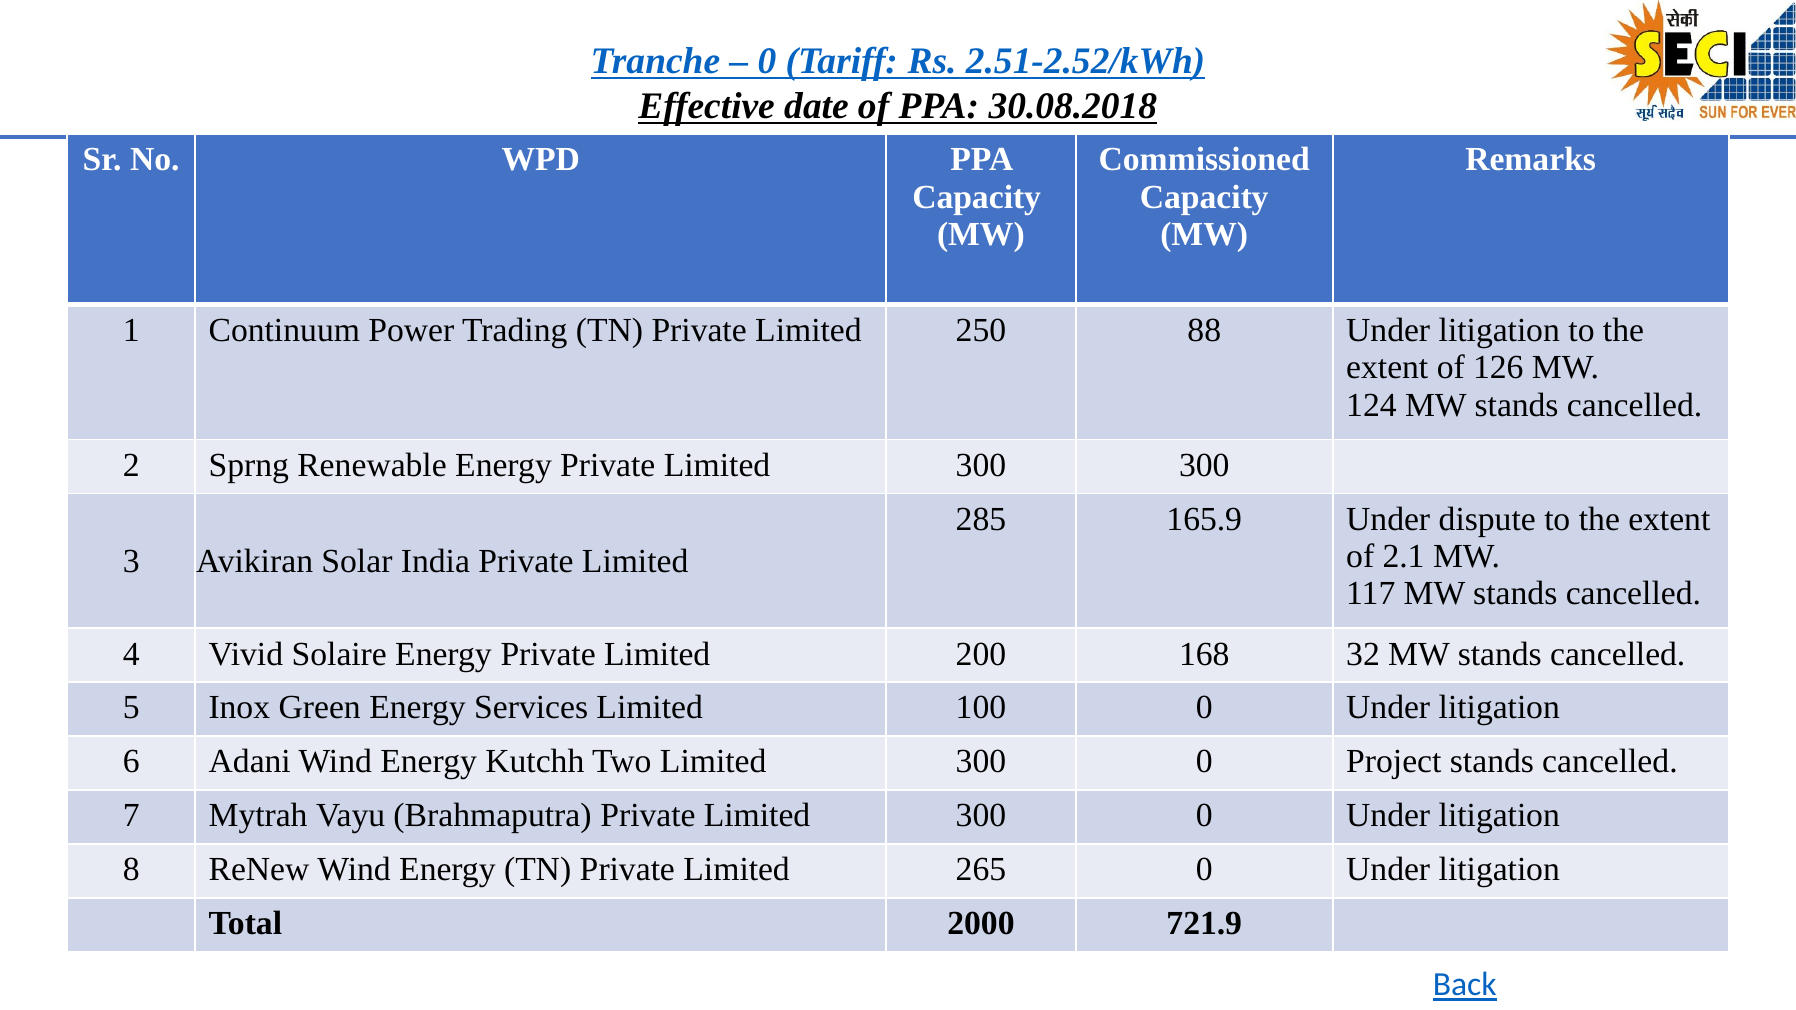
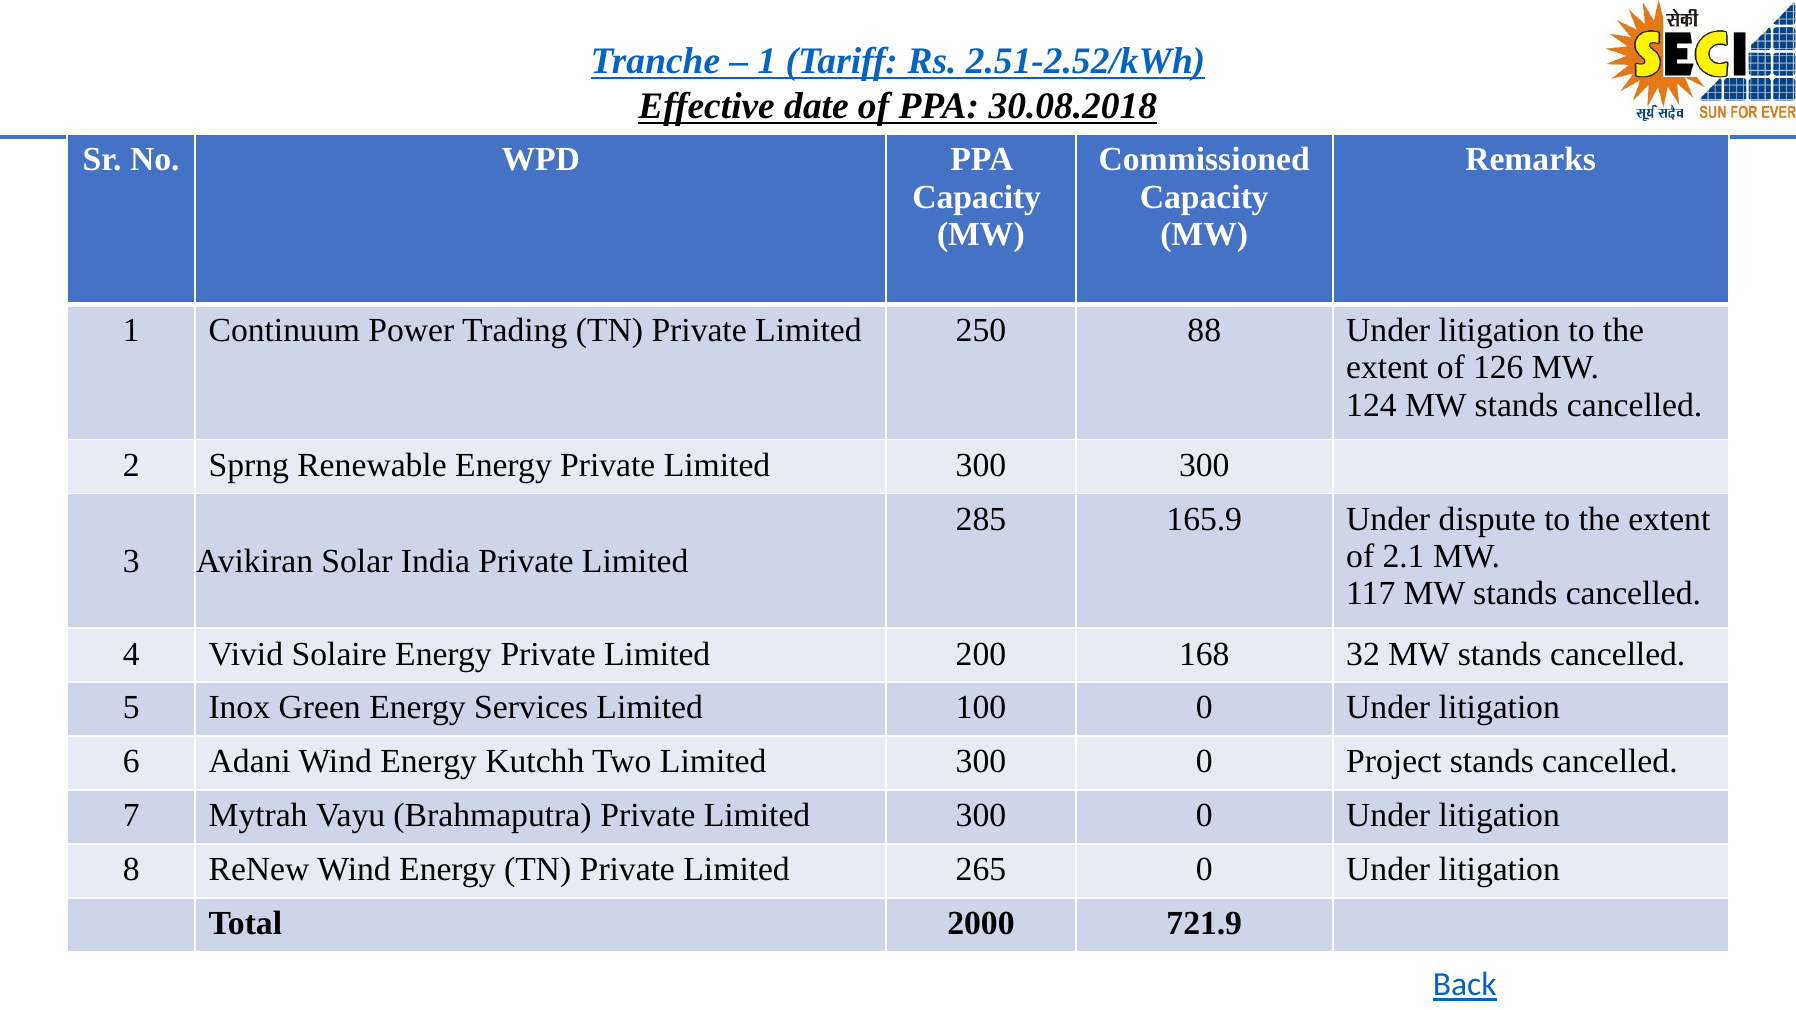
0 at (767, 62): 0 -> 1
